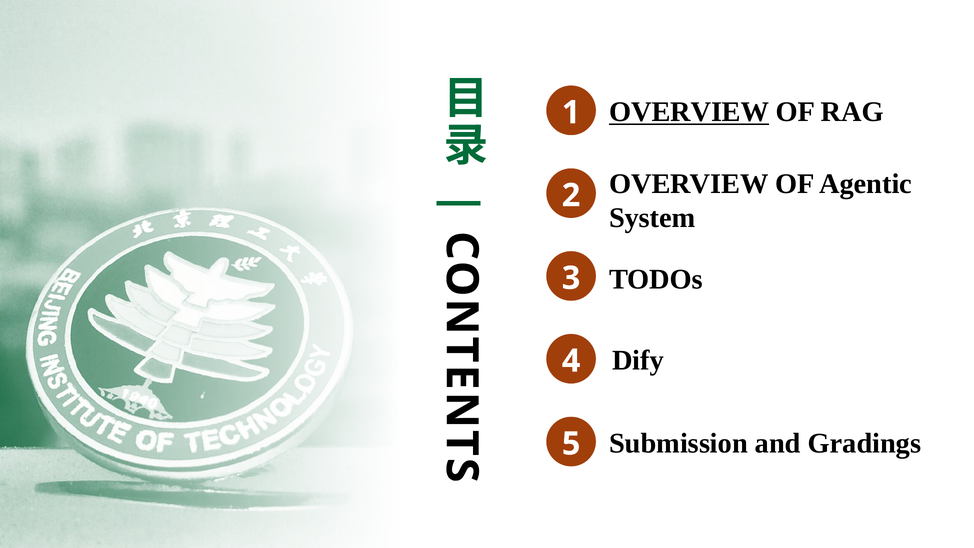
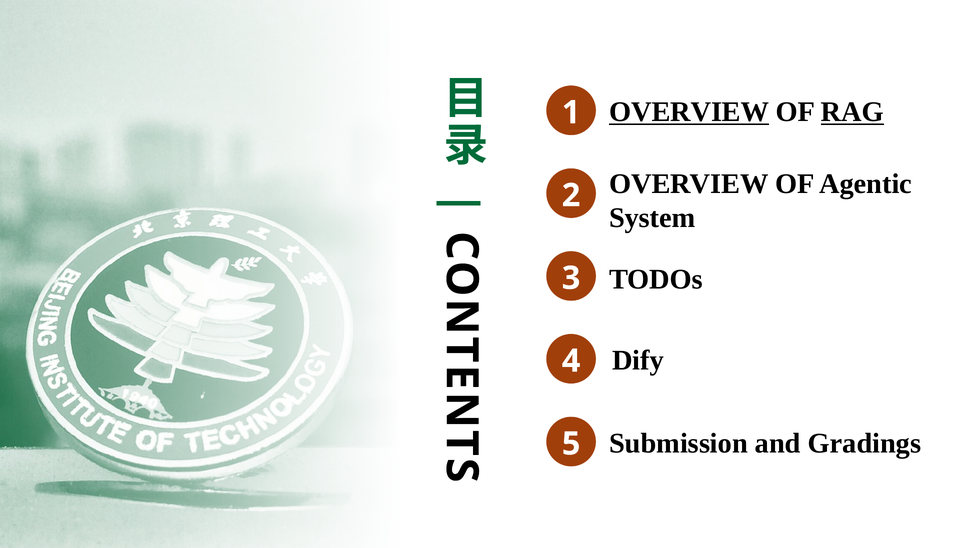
RAG underline: none -> present
